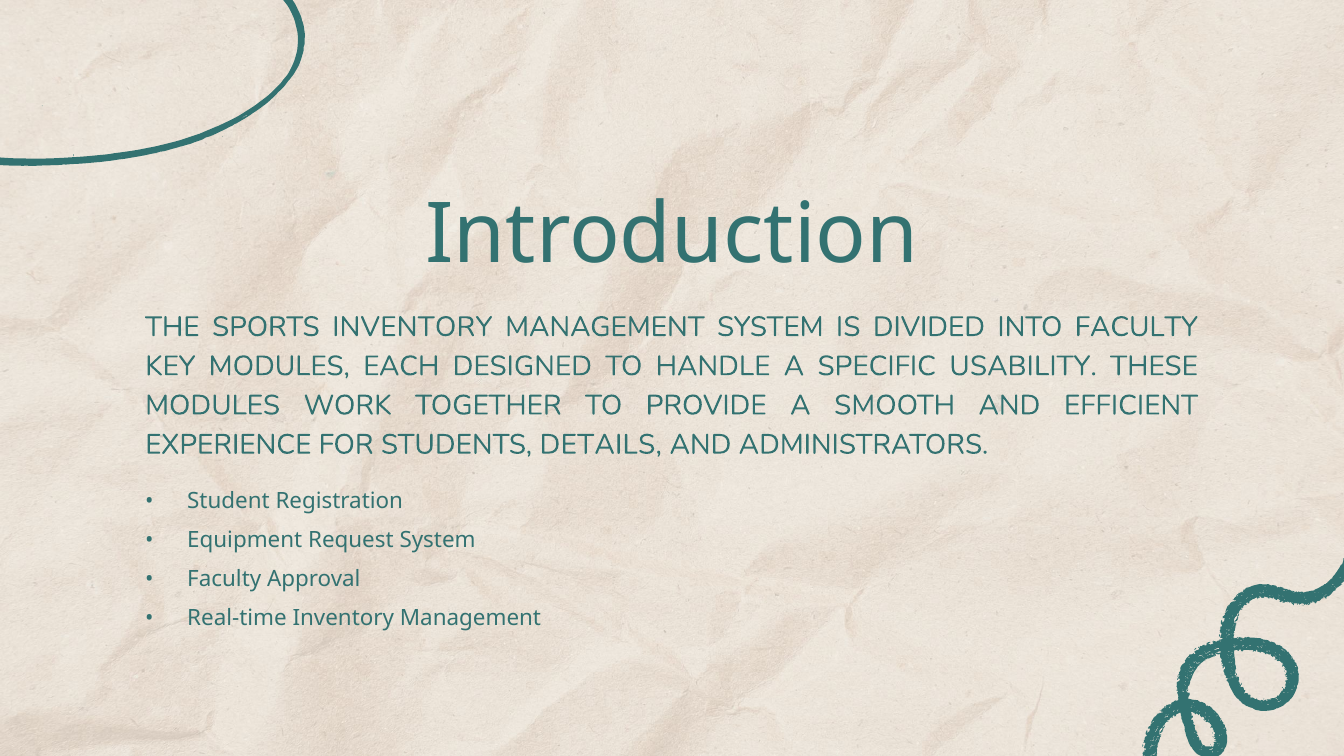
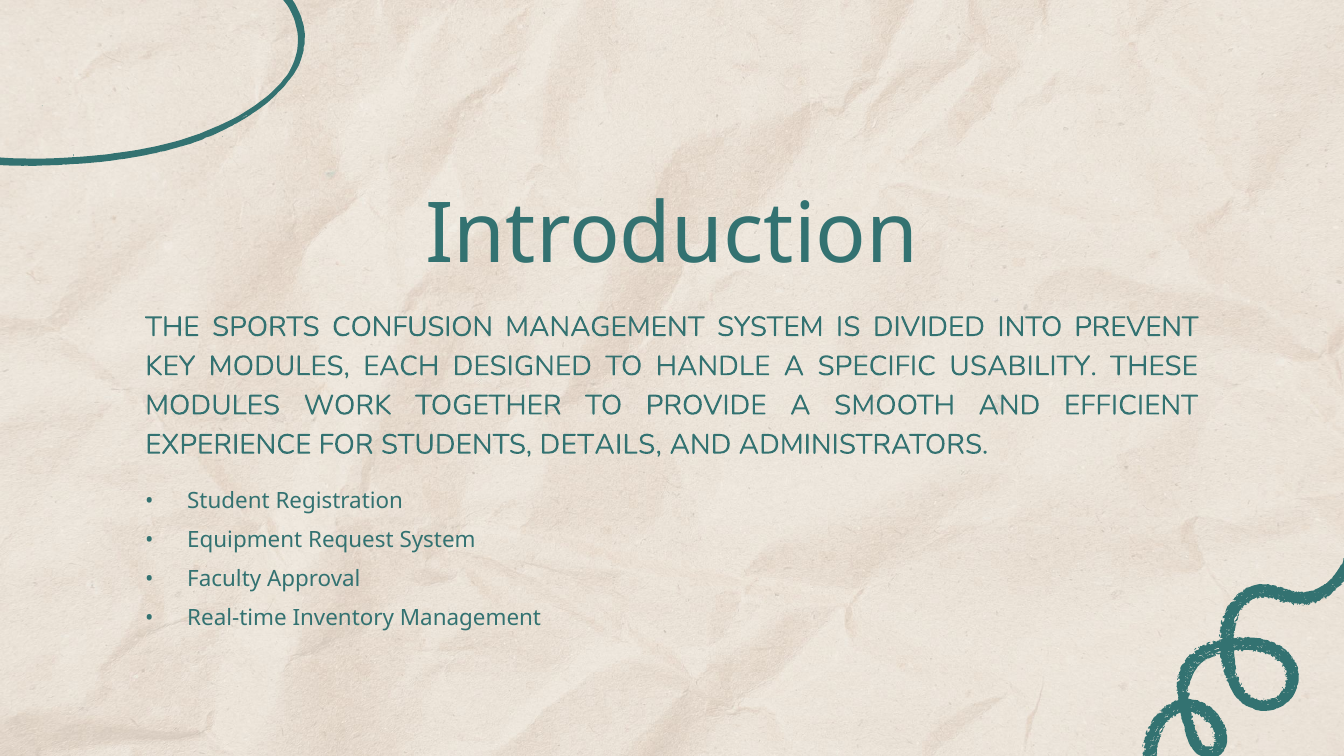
SPORTS INVENTORY: INVENTORY -> CONFUSION
INTO FACULTY: FACULTY -> PREVENT
